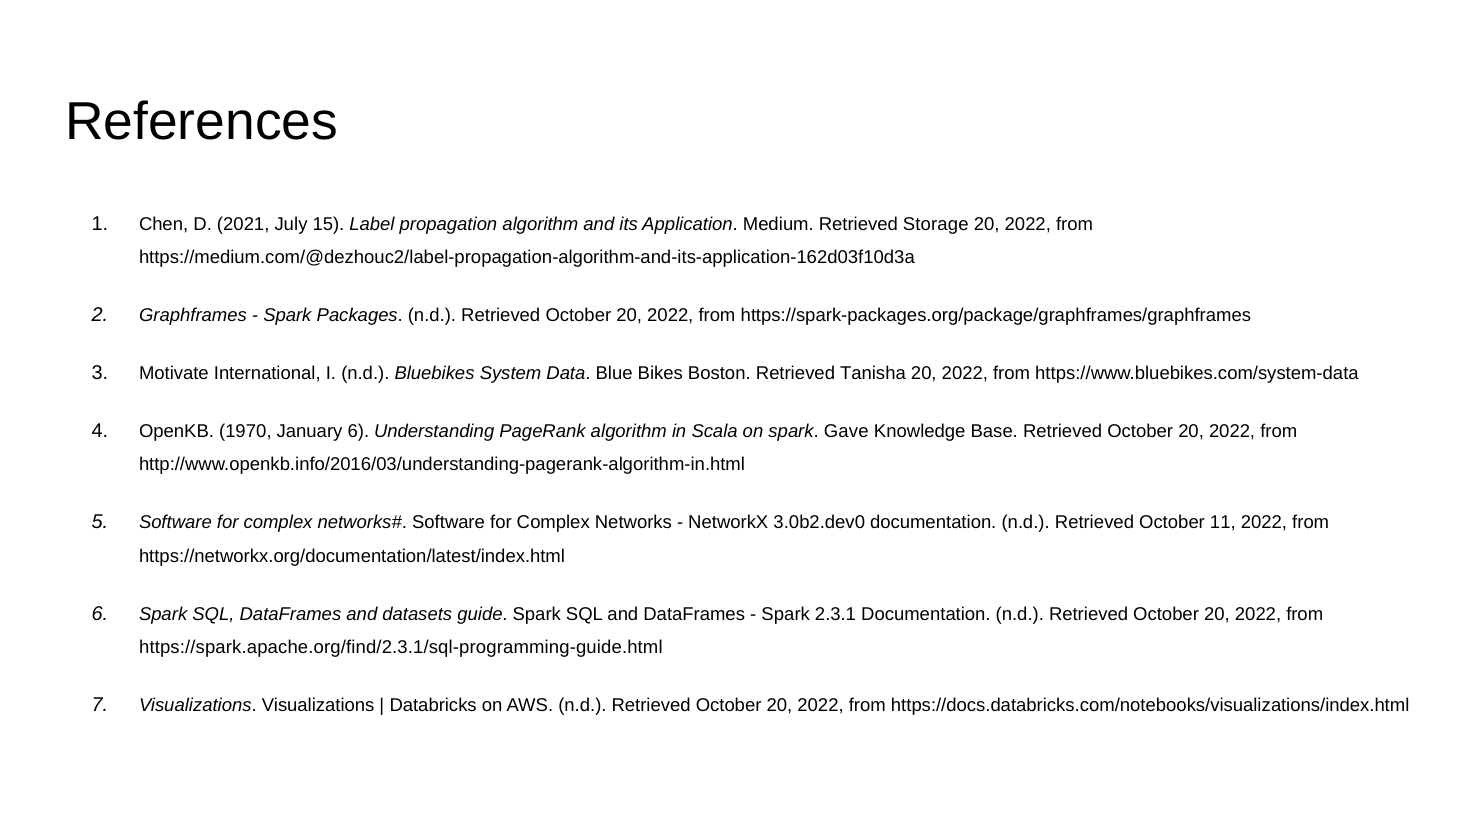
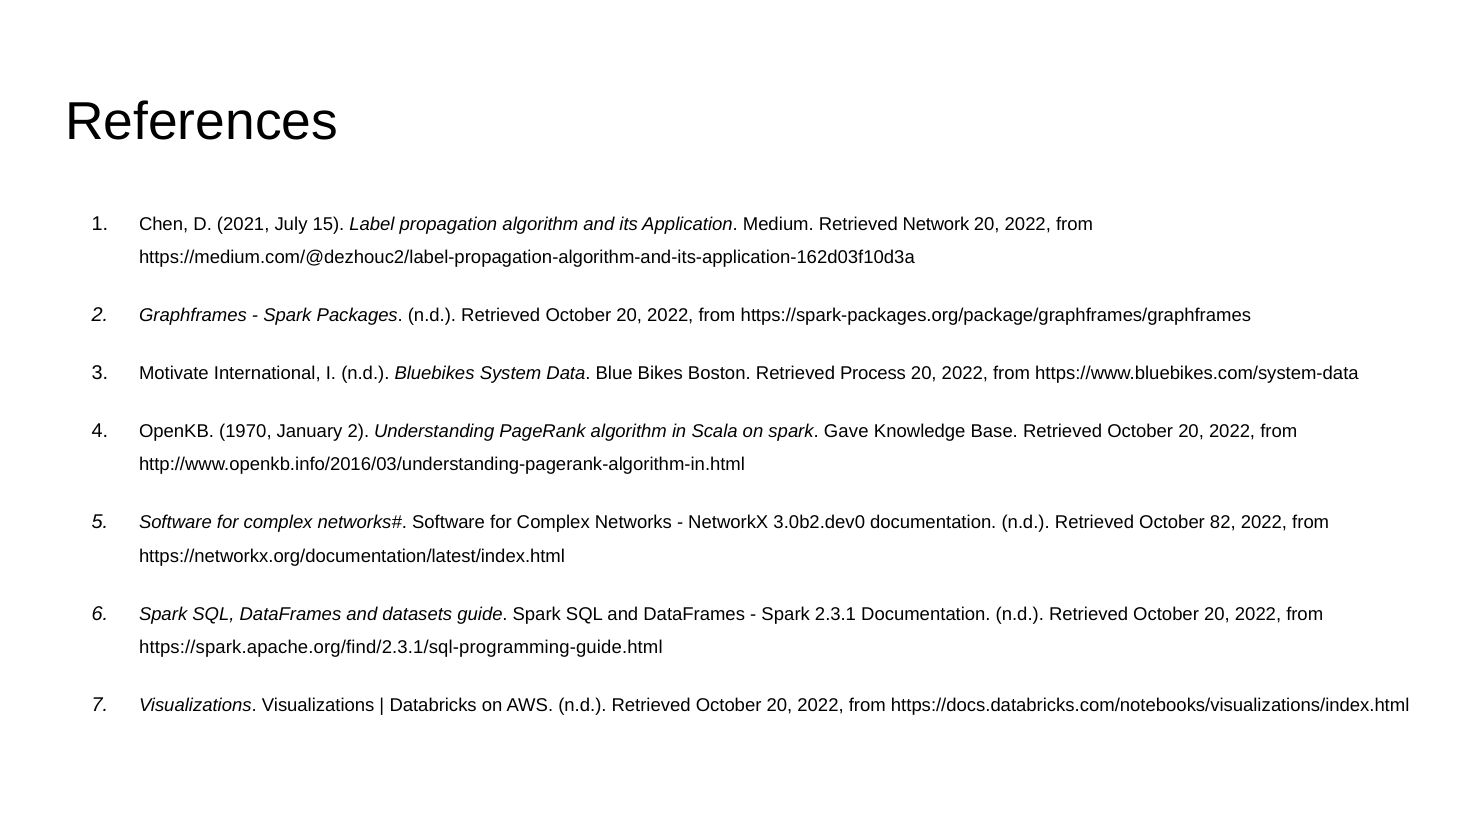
Storage: Storage -> Network
Tanisha: Tanisha -> Process
January 6: 6 -> 2
11: 11 -> 82
